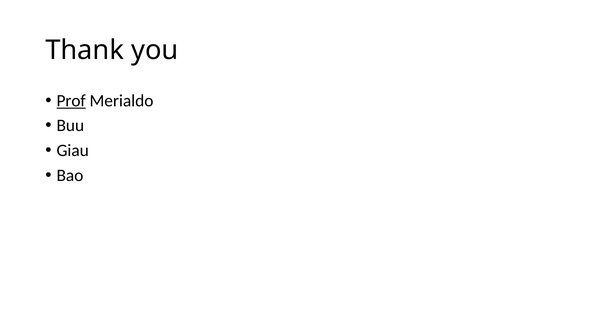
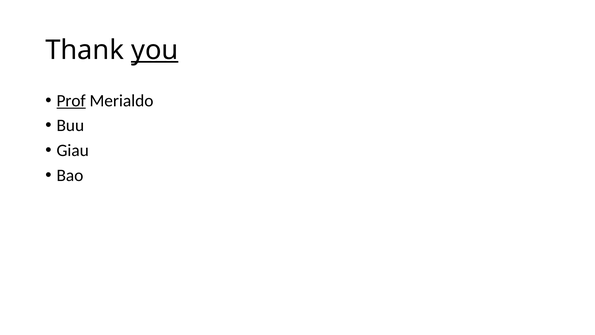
you underline: none -> present
